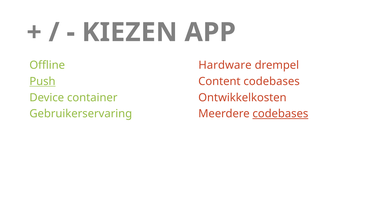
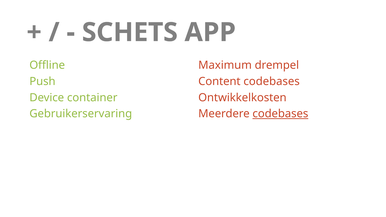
KIEZEN: KIEZEN -> SCHETS
Hardware: Hardware -> Maximum
Push underline: present -> none
